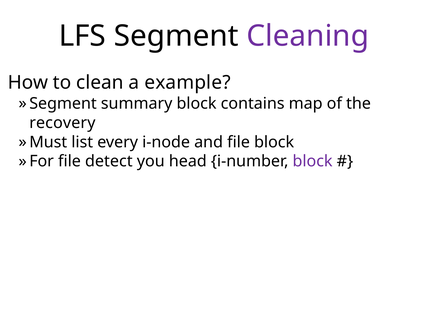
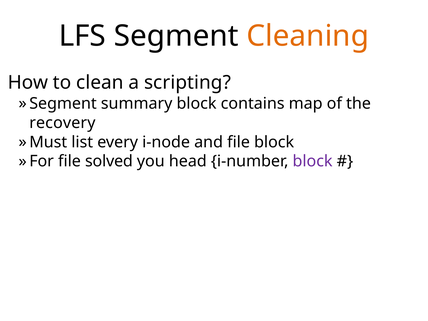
Cleaning colour: purple -> orange
example: example -> scripting
detect: detect -> solved
